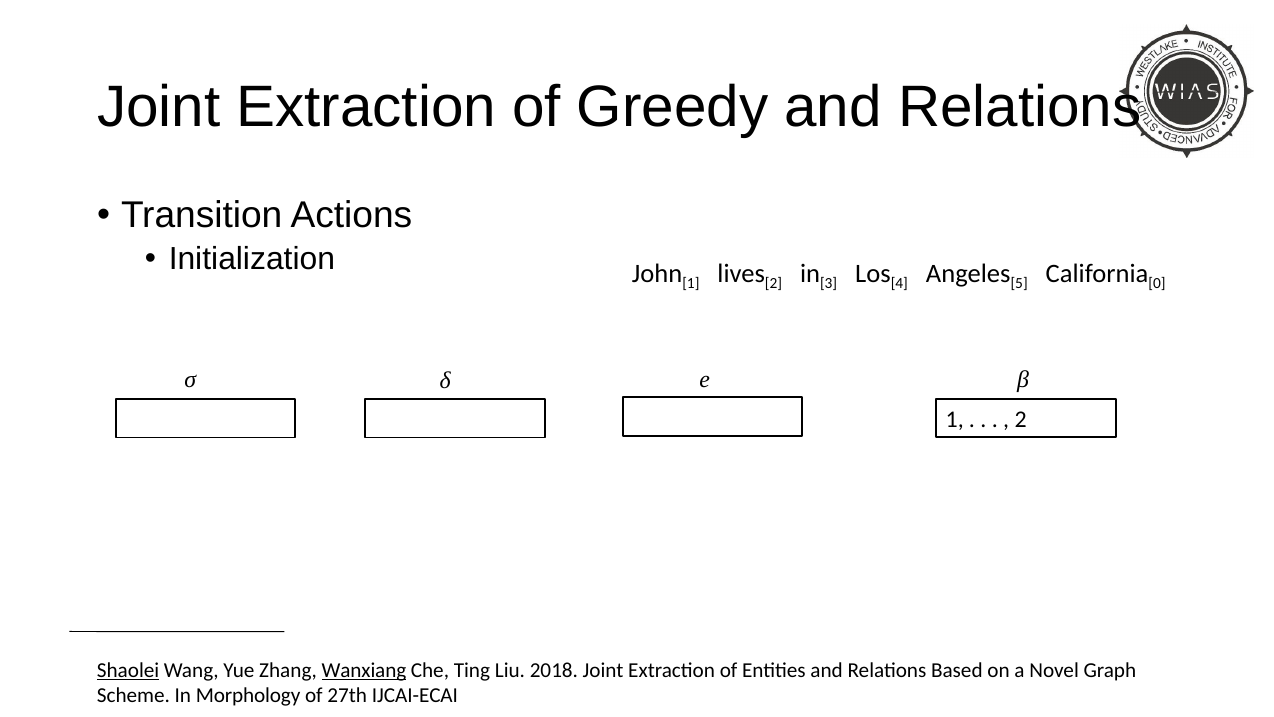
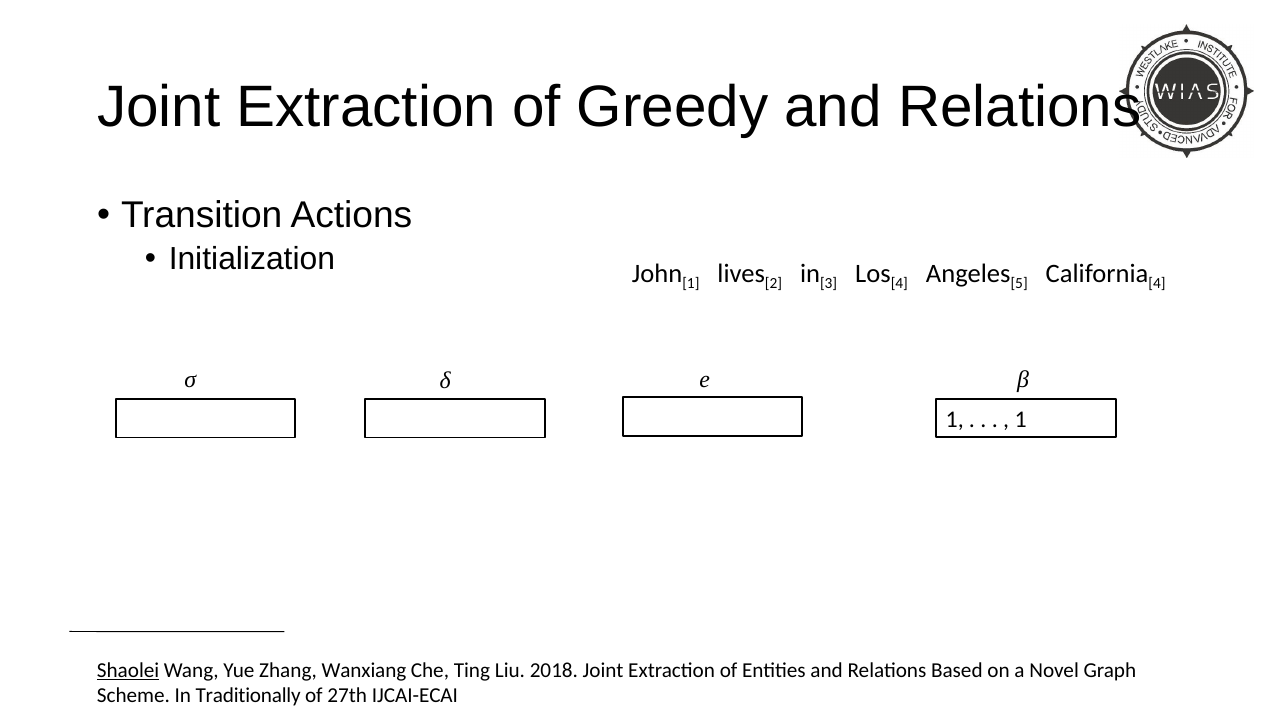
0 at (1157, 284): 0 -> 4
2 at (1021, 419): 2 -> 1
Wanxiang underline: present -> none
Morphology: Morphology -> Traditionally
